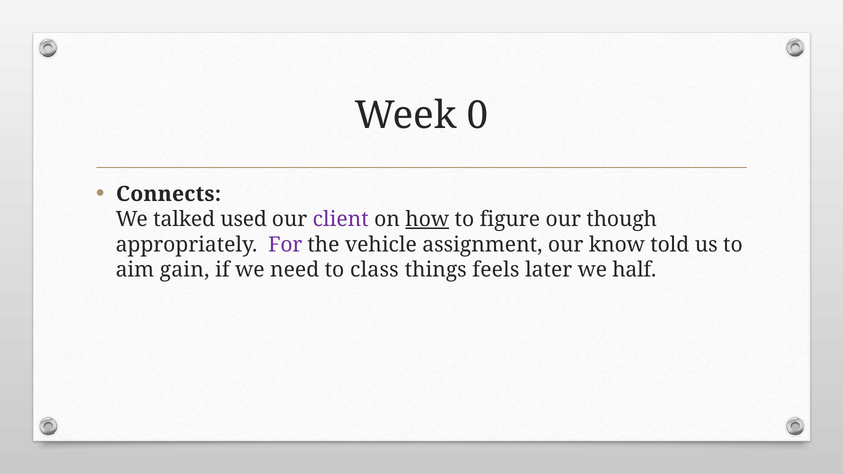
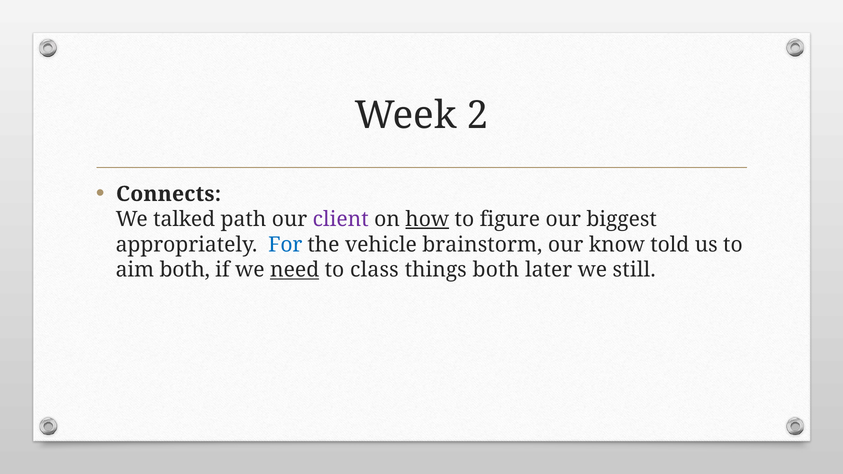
0: 0 -> 2
used: used -> path
though: though -> biggest
For colour: purple -> blue
assignment: assignment -> brainstorm
aim gain: gain -> both
need underline: none -> present
things feels: feels -> both
half: half -> still
